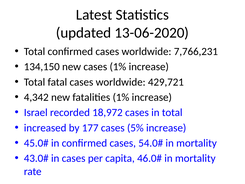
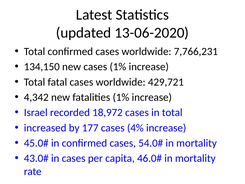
5%: 5% -> 4%
